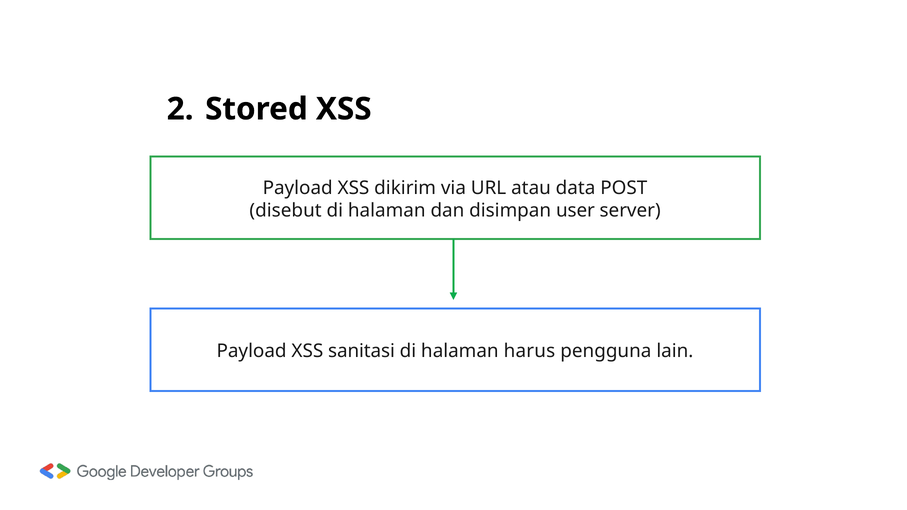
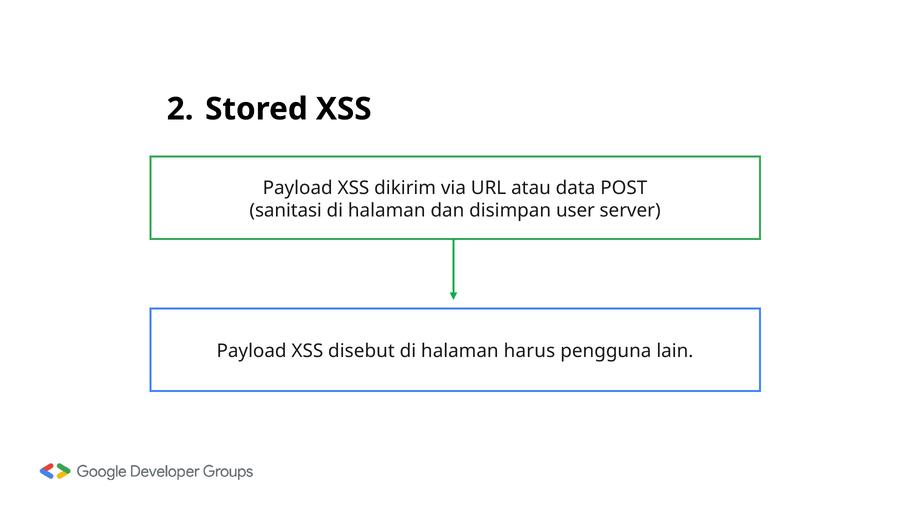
disebut: disebut -> sanitasi
sanitasi: sanitasi -> disebut
